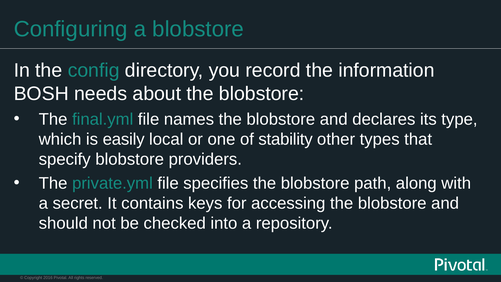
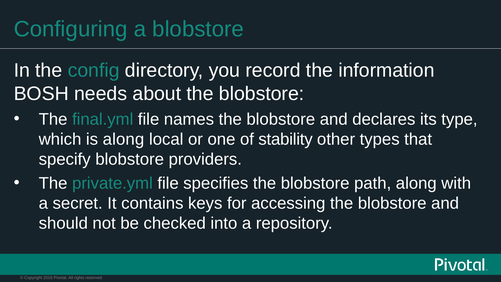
is easily: easily -> along
